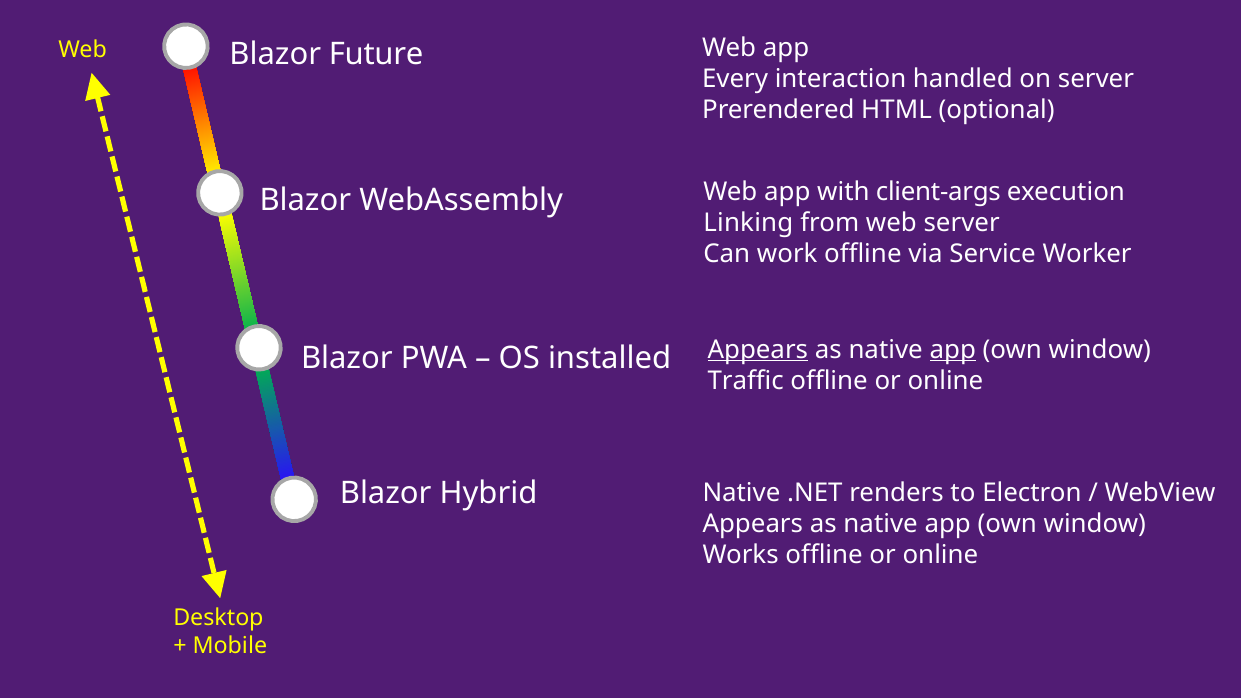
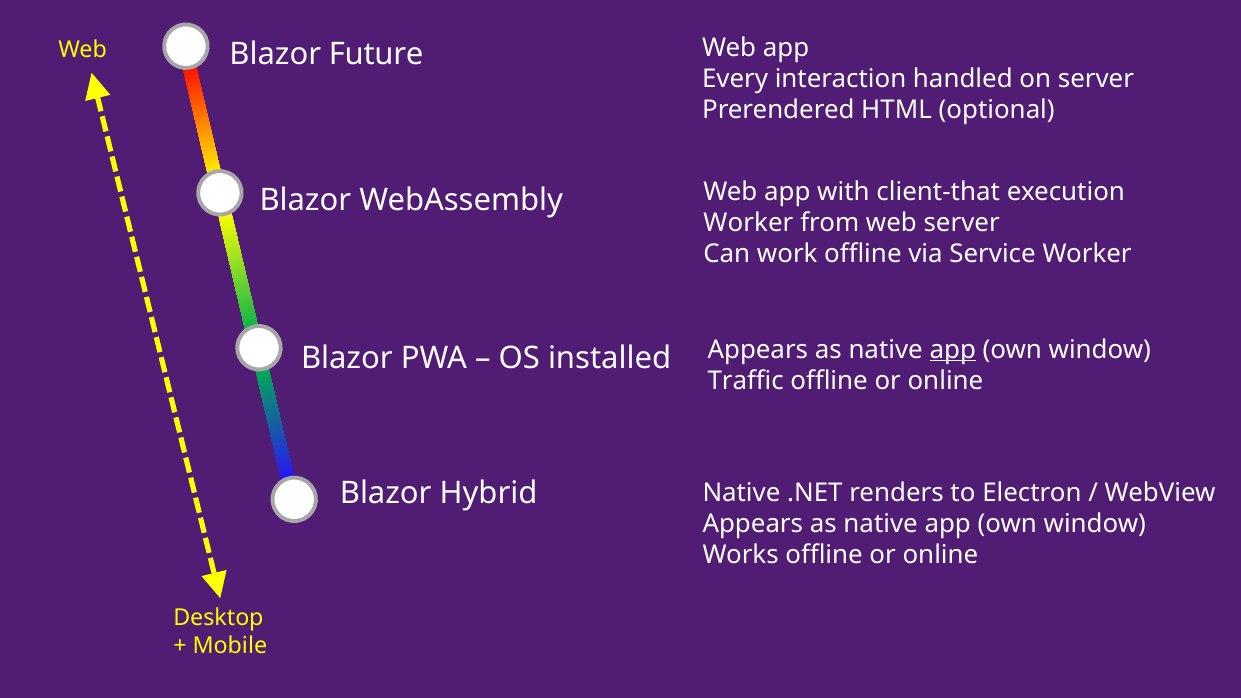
client-args: client-args -> client-that
Linking at (748, 223): Linking -> Worker
Appears at (758, 350) underline: present -> none
